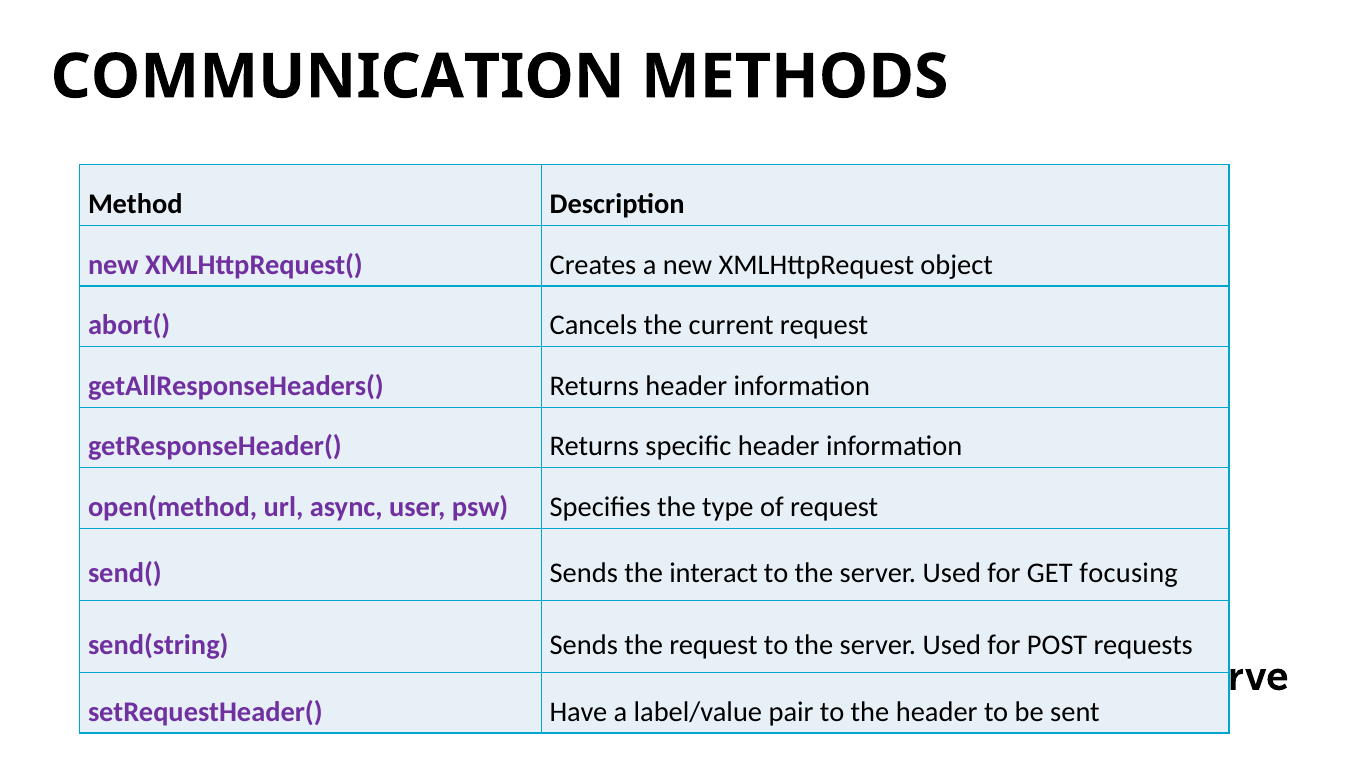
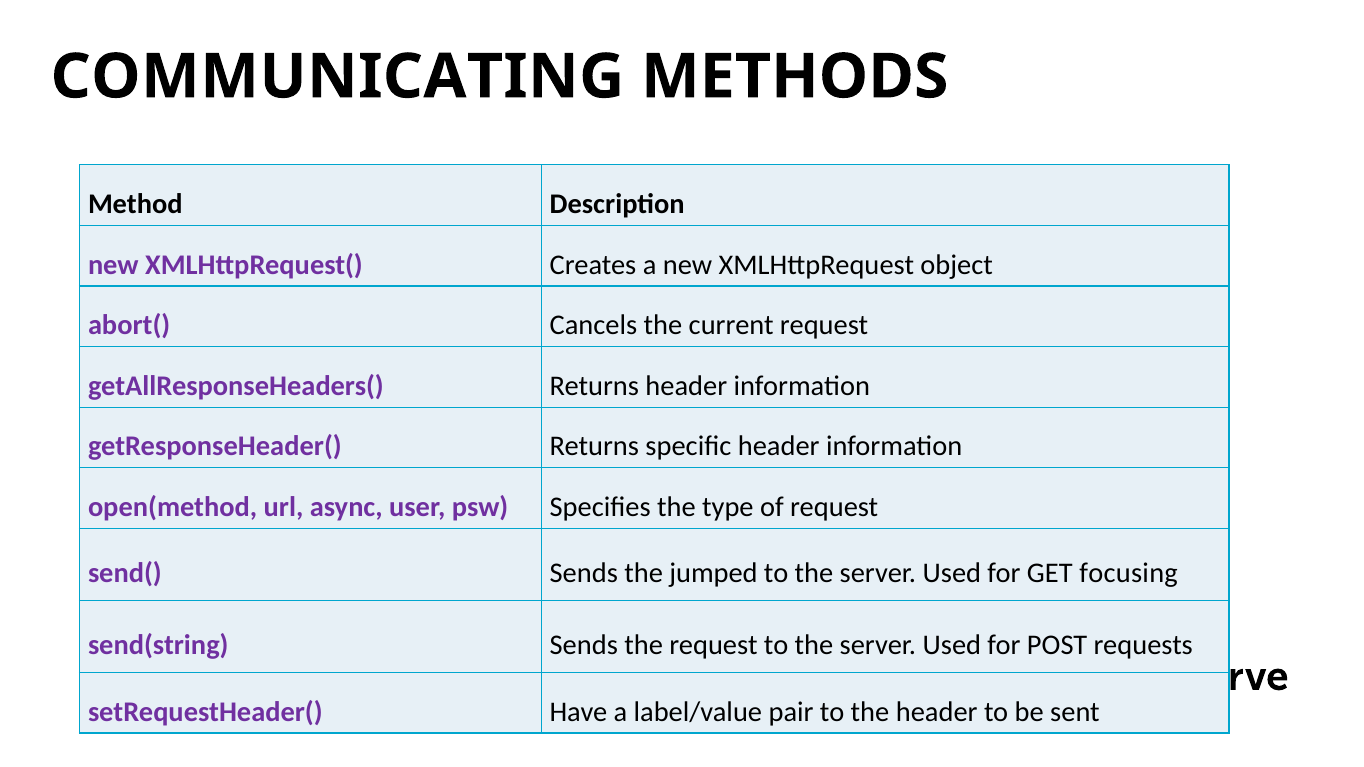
COMMUNICATION: COMMUNICATION -> COMMUNICATING
interact: interact -> jumped
